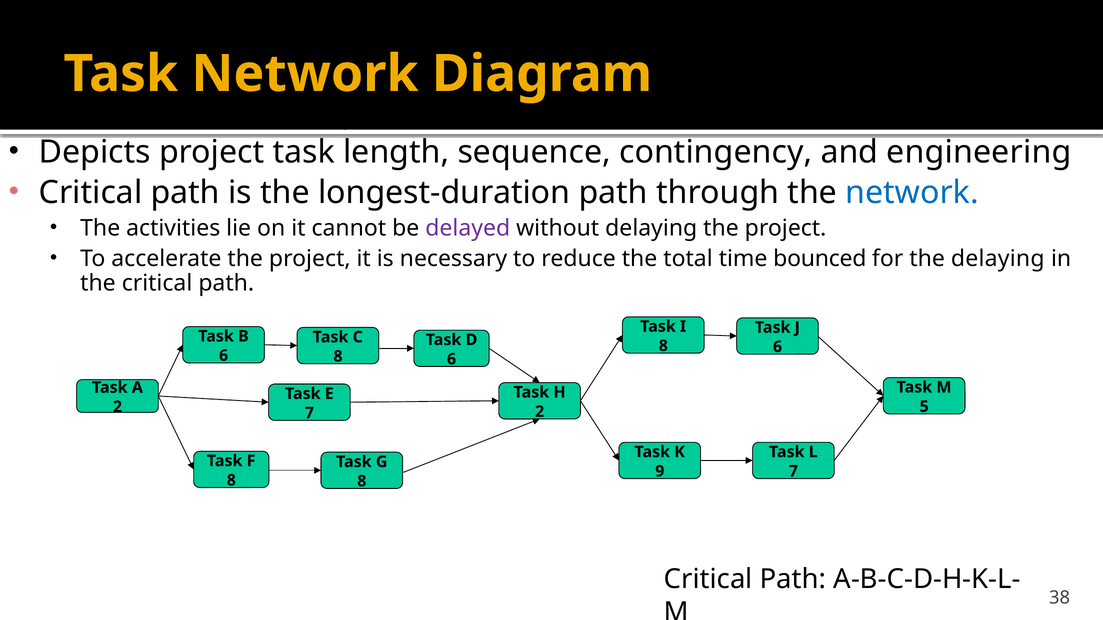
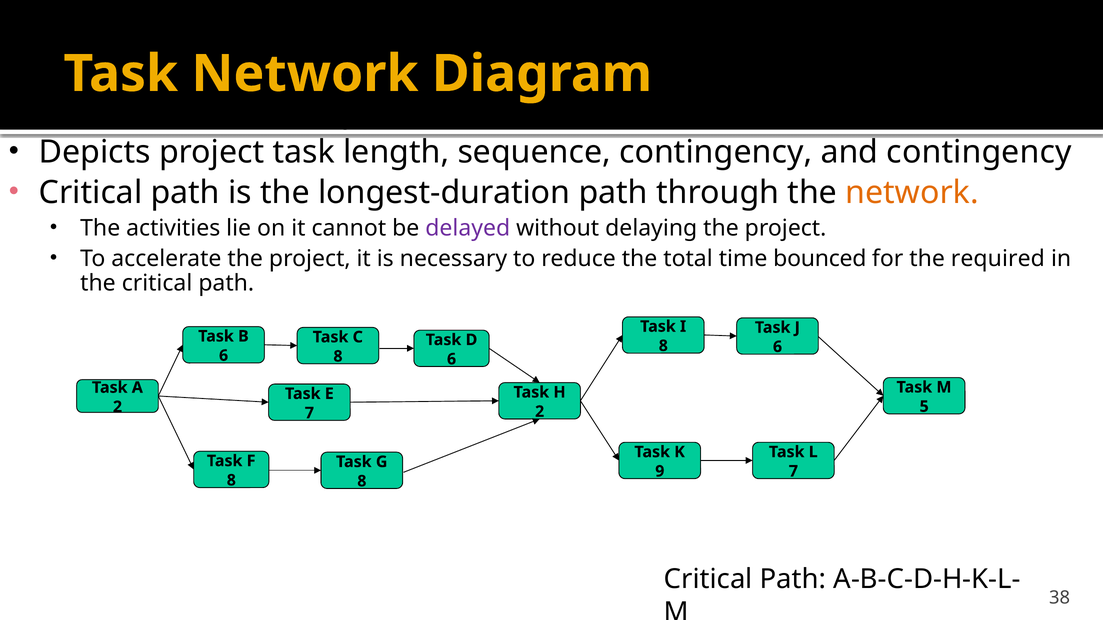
and engineering: engineering -> contingency
network at (912, 193) colour: blue -> orange
the delaying: delaying -> required
